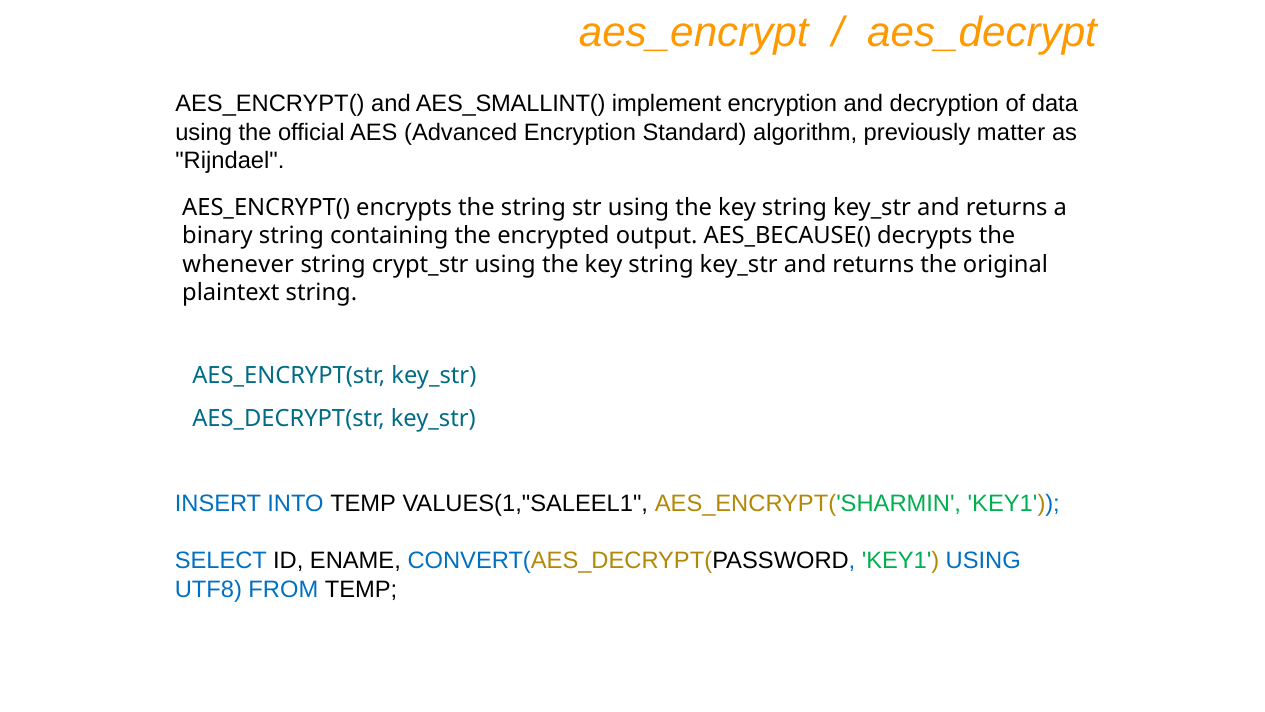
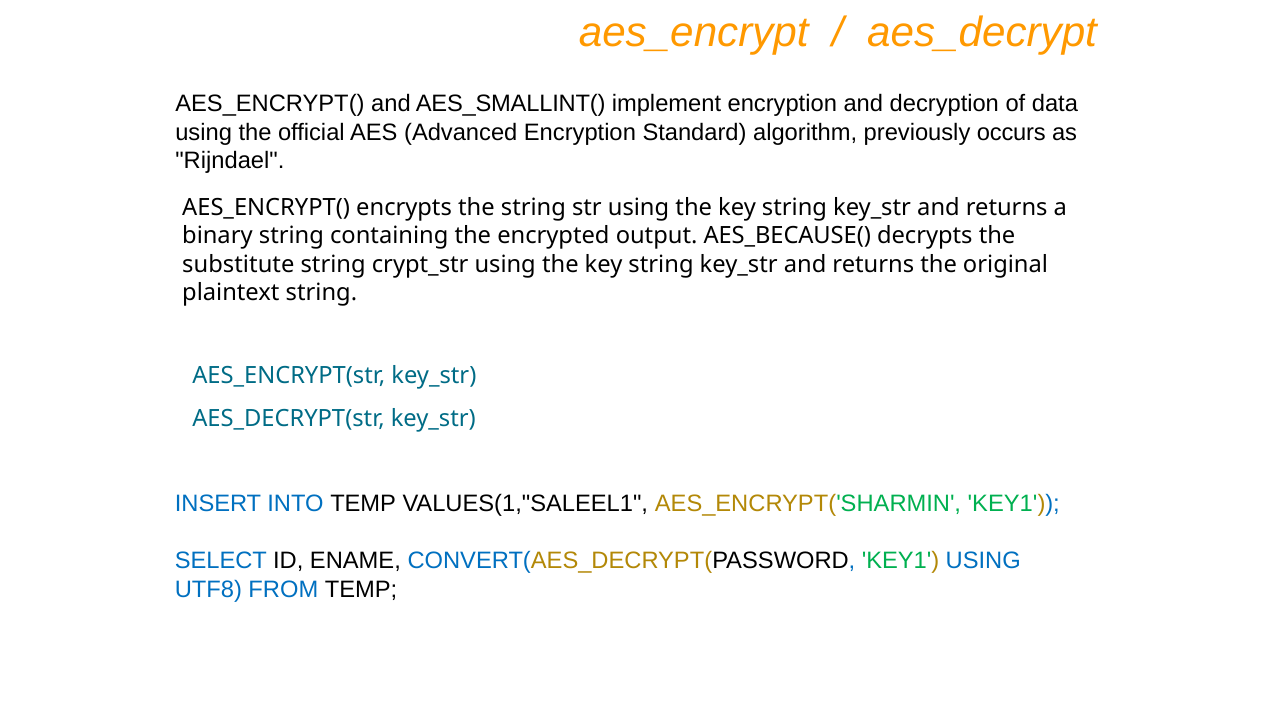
matter: matter -> occurs
whenever: whenever -> substitute
